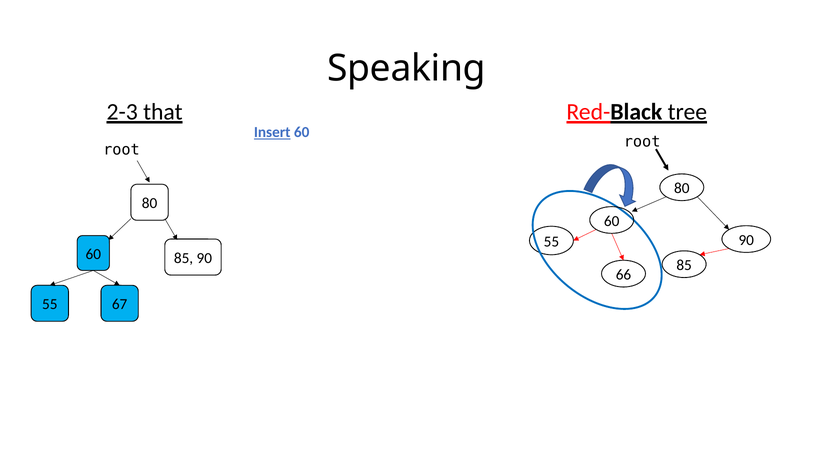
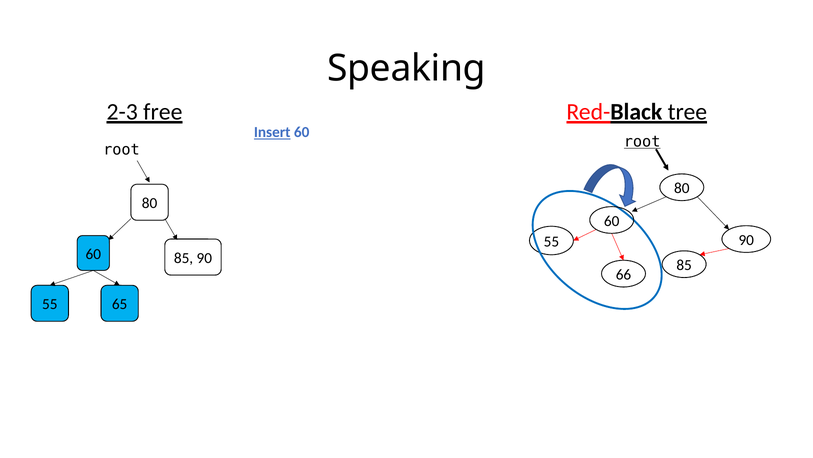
that: that -> free
root at (642, 141) underline: none -> present
67: 67 -> 65
